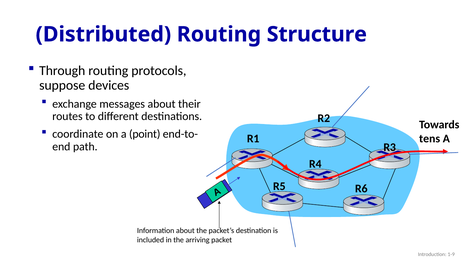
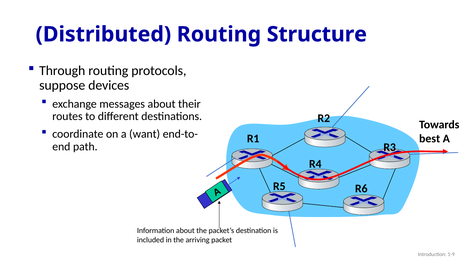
point: point -> want
tens: tens -> best
